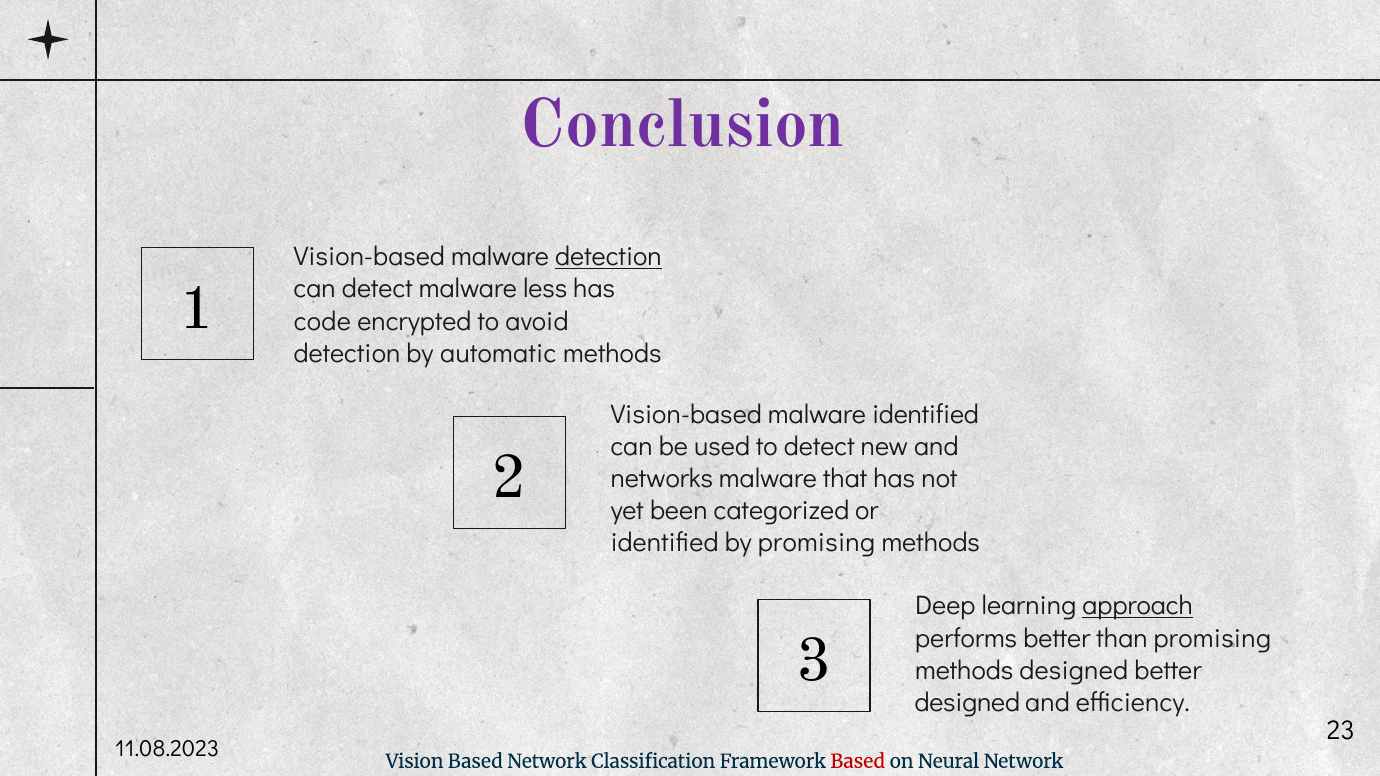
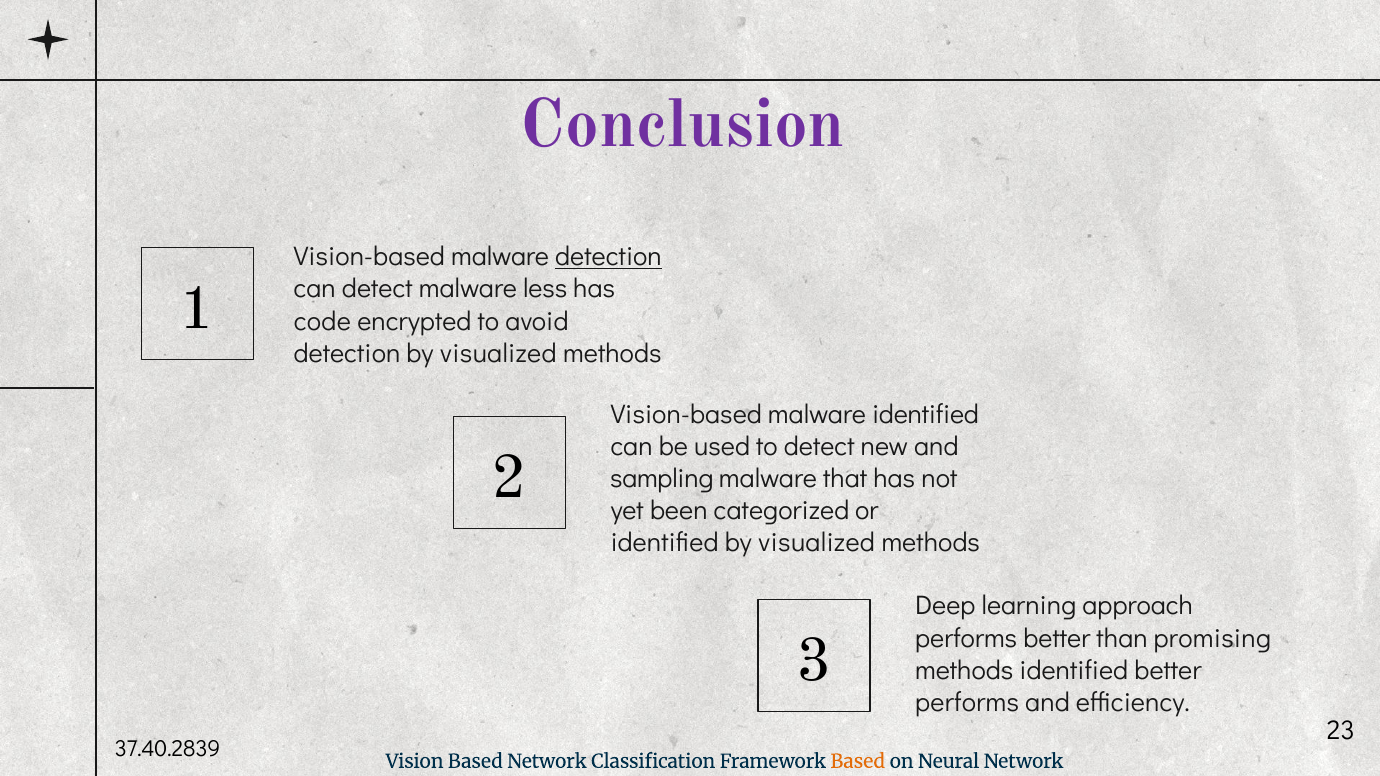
detection by automatic: automatic -> visualized
networks: networks -> sampling
identified by promising: promising -> visualized
approach underline: present -> none
methods designed: designed -> identified
designed at (967, 703): designed -> performs
11.08.2023: 11.08.2023 -> 37.40.2839
Based at (858, 762) colour: red -> orange
